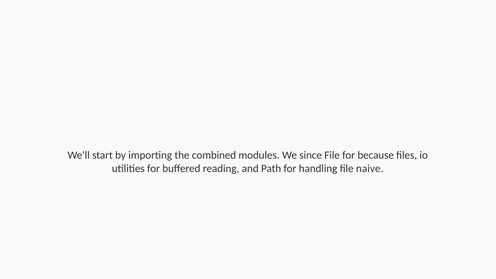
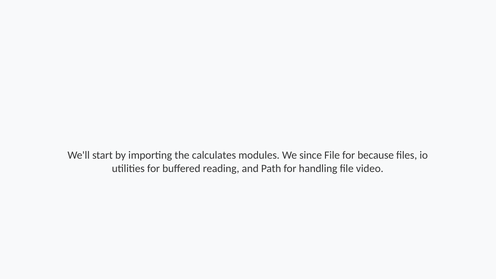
combined: combined -> calculates
naive: naive -> video
